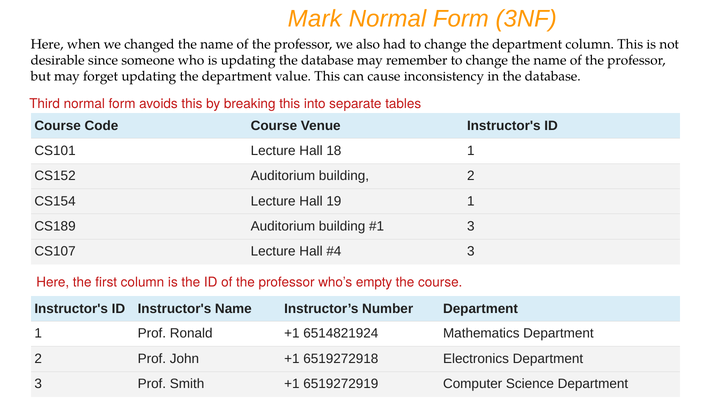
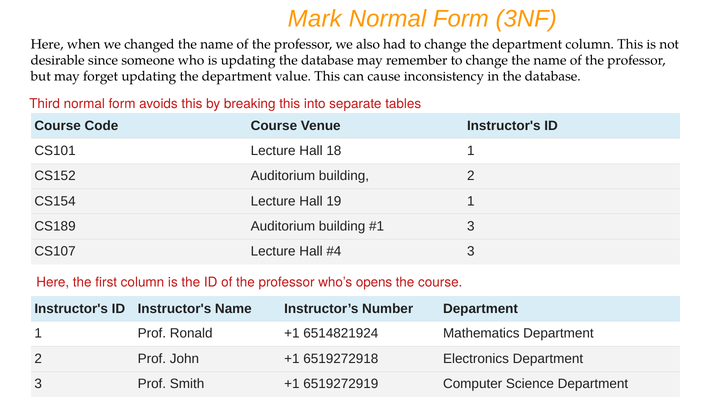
empty: empty -> opens
